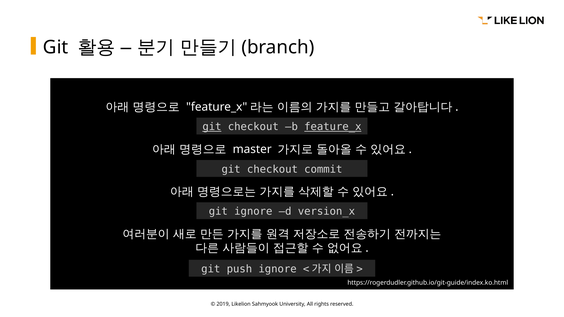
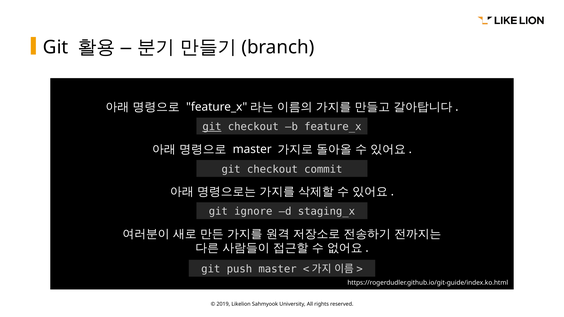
feature_x underline: present -> none
version_x: version_x -> staging_x
push ignore: ignore -> master
